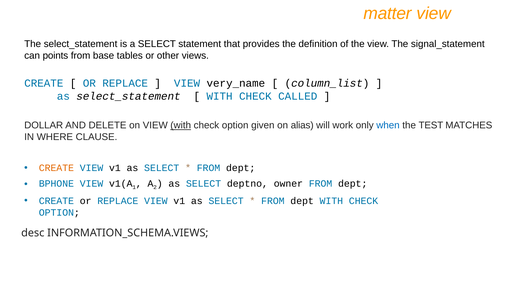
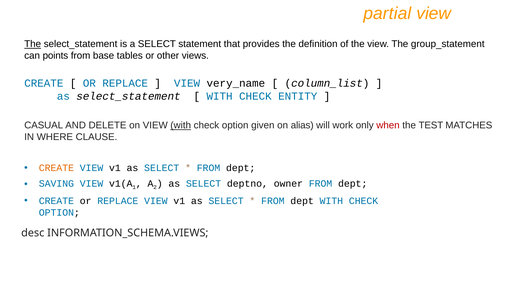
matter: matter -> partial
The at (33, 44) underline: none -> present
signal_statement: signal_statement -> group_statement
CALLED: CALLED -> ENTITY
DOLLAR: DOLLAR -> CASUAL
when colour: blue -> red
BPHONE: BPHONE -> SAVING
